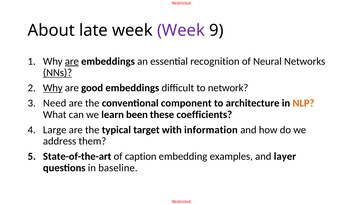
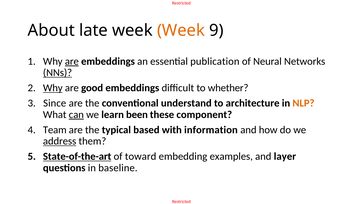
Week at (181, 30) colour: purple -> orange
recognition: recognition -> publication
network: network -> whether
Need: Need -> Since
component: component -> understand
can underline: none -> present
coefficients: coefficients -> component
Large: Large -> Team
target: target -> based
address underline: none -> present
State-of-the-art underline: none -> present
caption: caption -> toward
